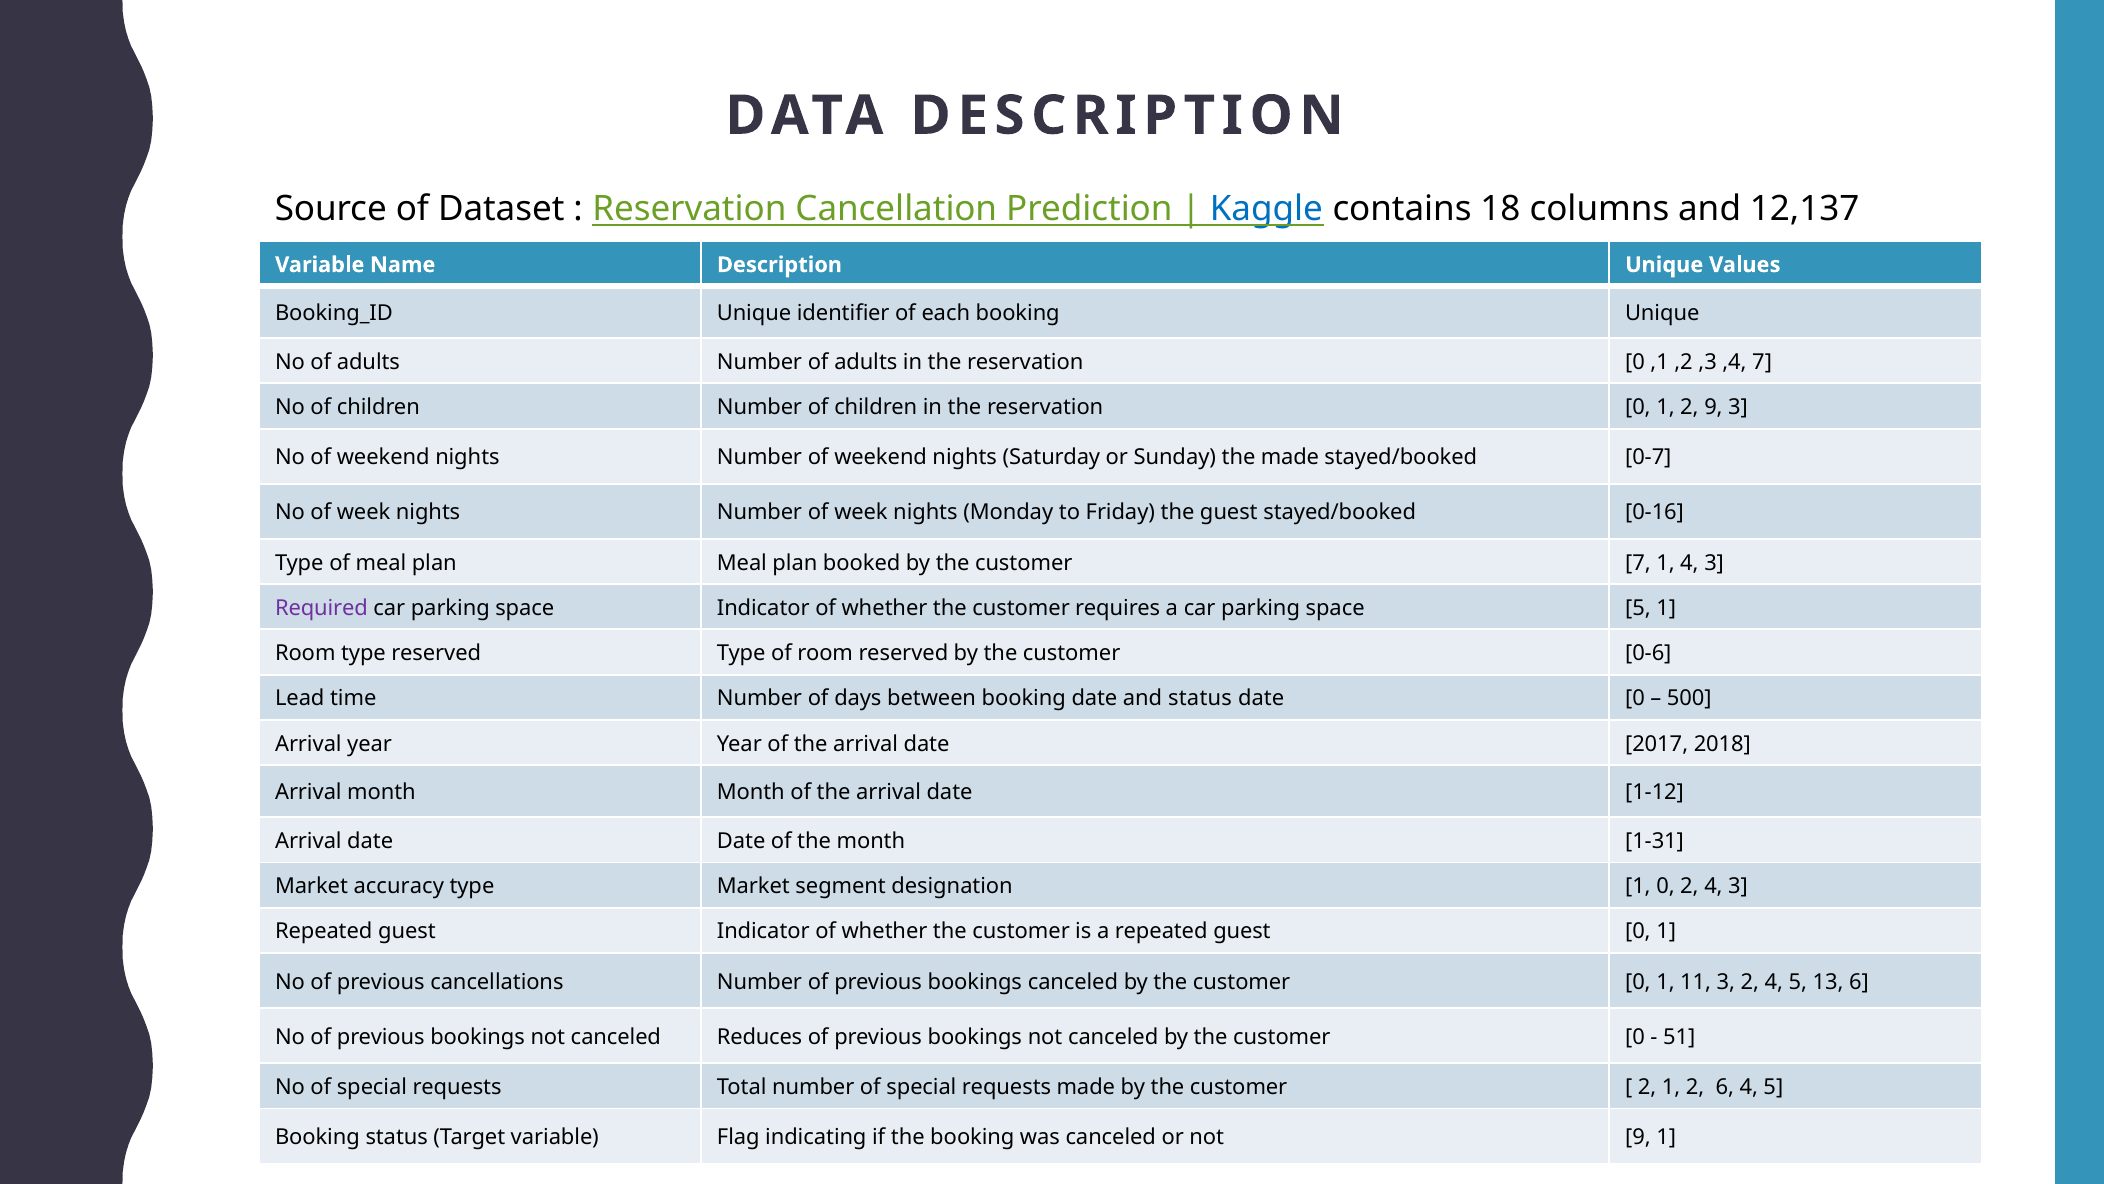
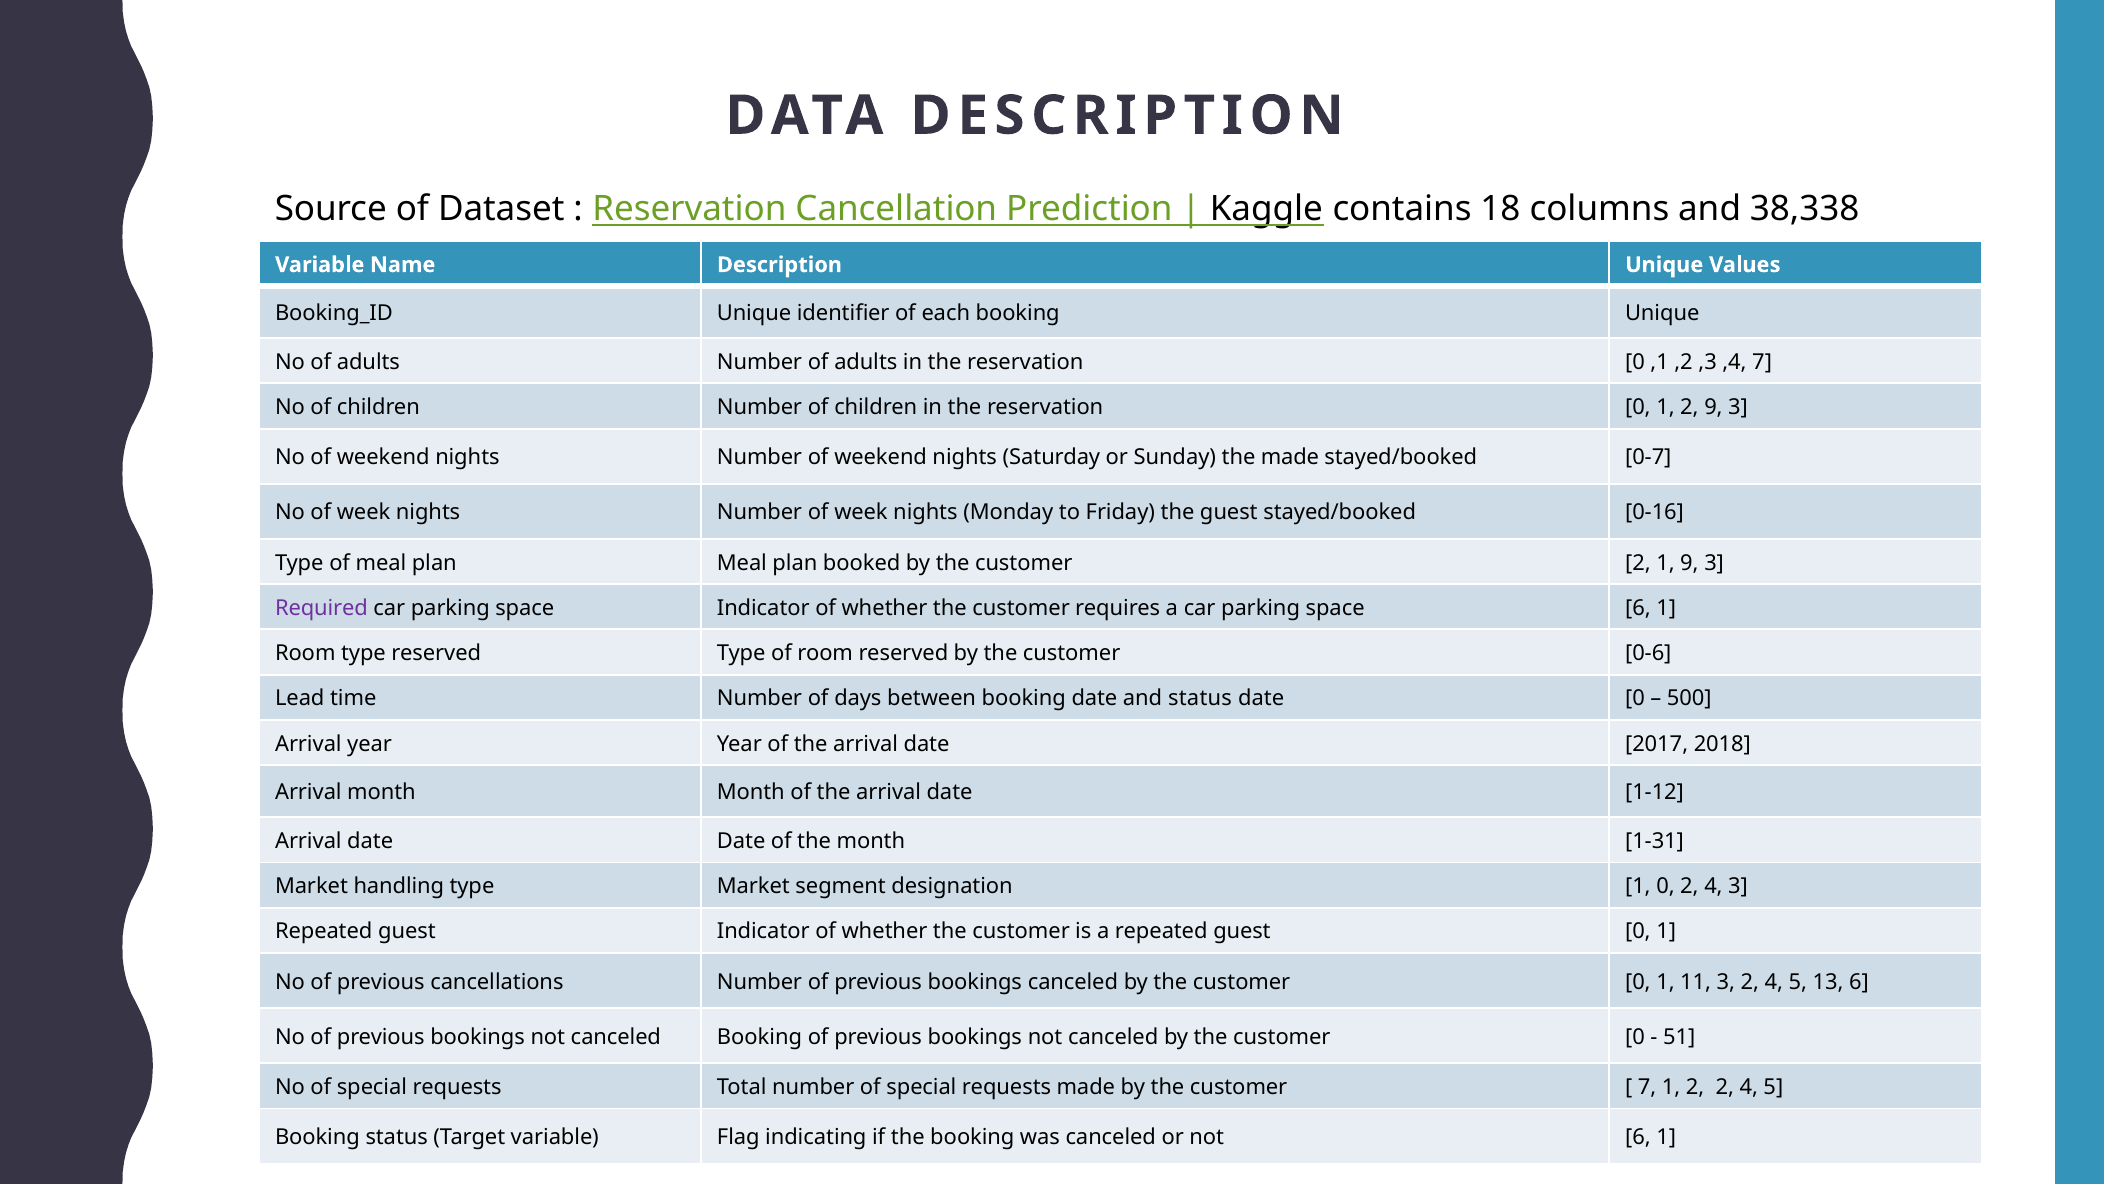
Kaggle colour: blue -> black
12,137: 12,137 -> 38,338
customer 7: 7 -> 2
1 4: 4 -> 9
space 5: 5 -> 6
accuracy: accuracy -> handling
canceled Reduces: Reduces -> Booking
2 at (1647, 1087): 2 -> 7
2 6: 6 -> 2
not 9: 9 -> 6
